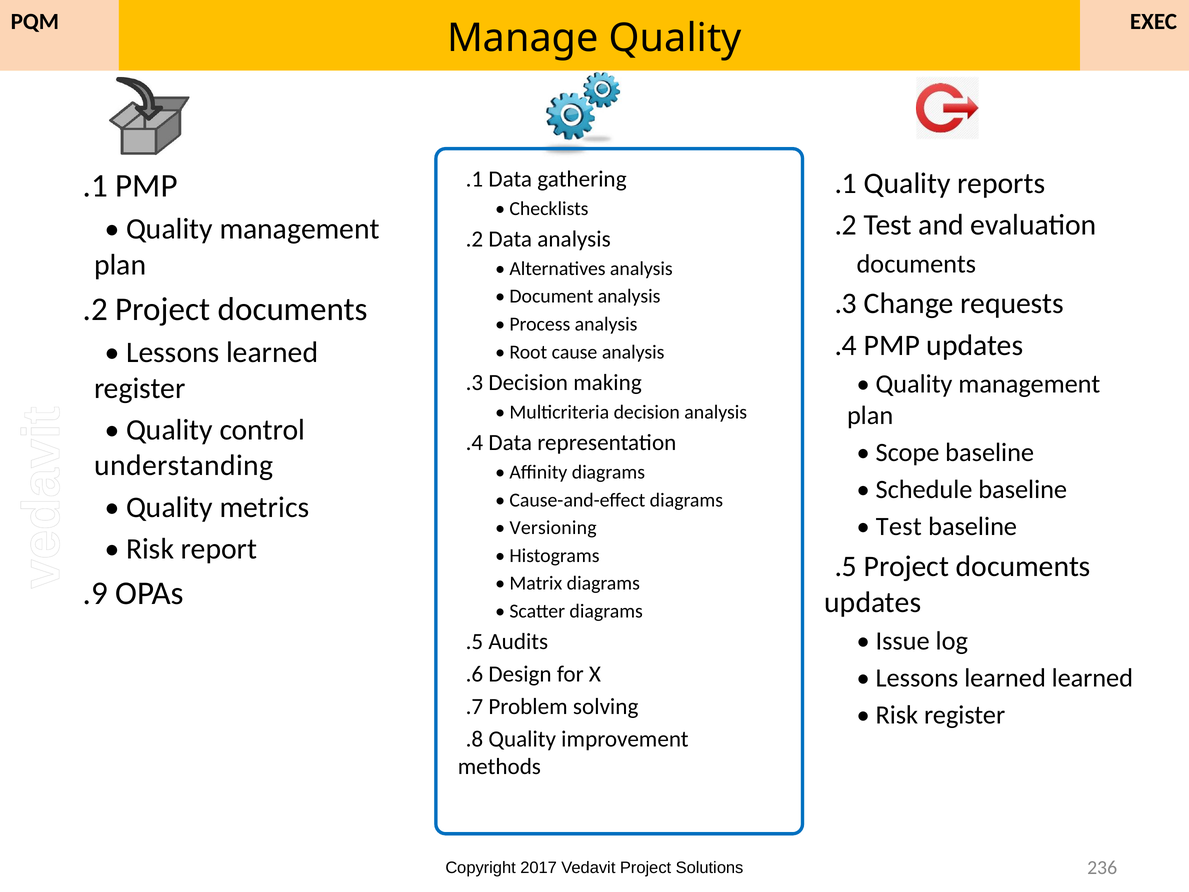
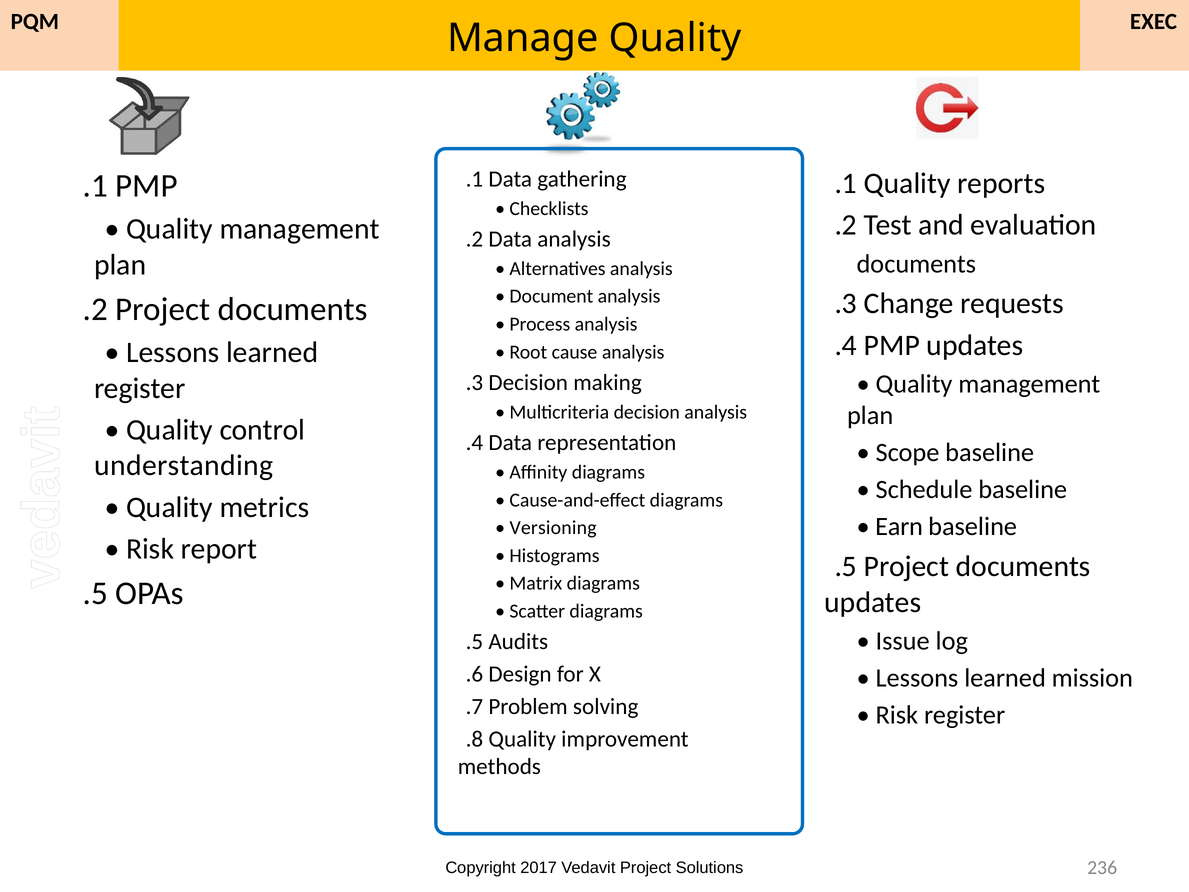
Test at (899, 527): Test -> Earn
.9: .9 -> .5
learned learned: learned -> mission
